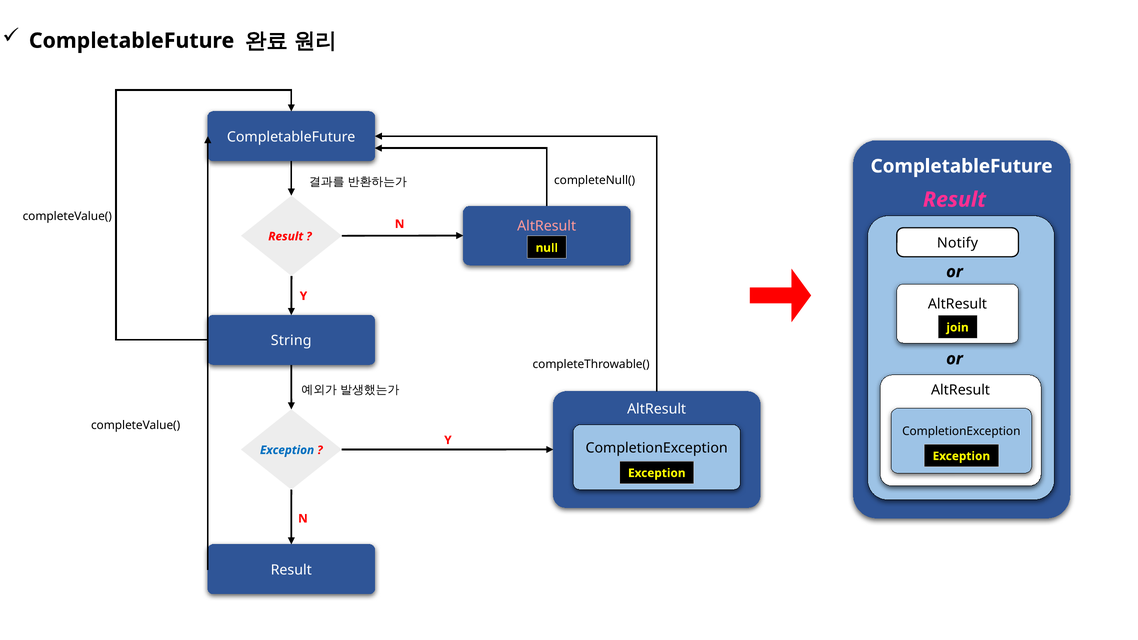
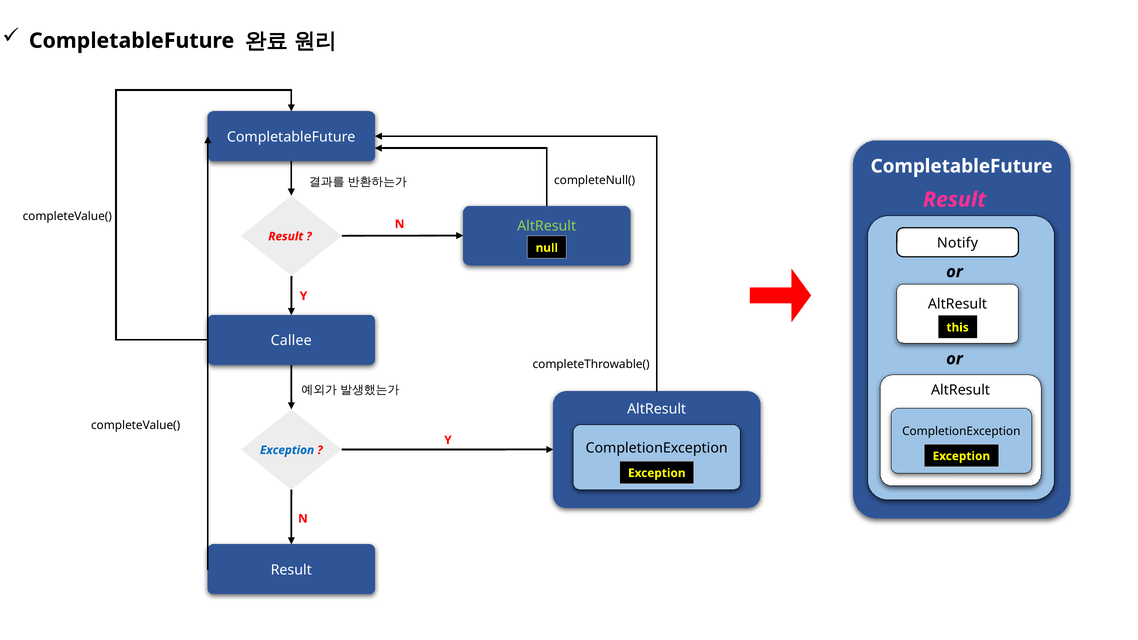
AltResult at (547, 226) colour: pink -> light green
join: join -> this
String: String -> Callee
